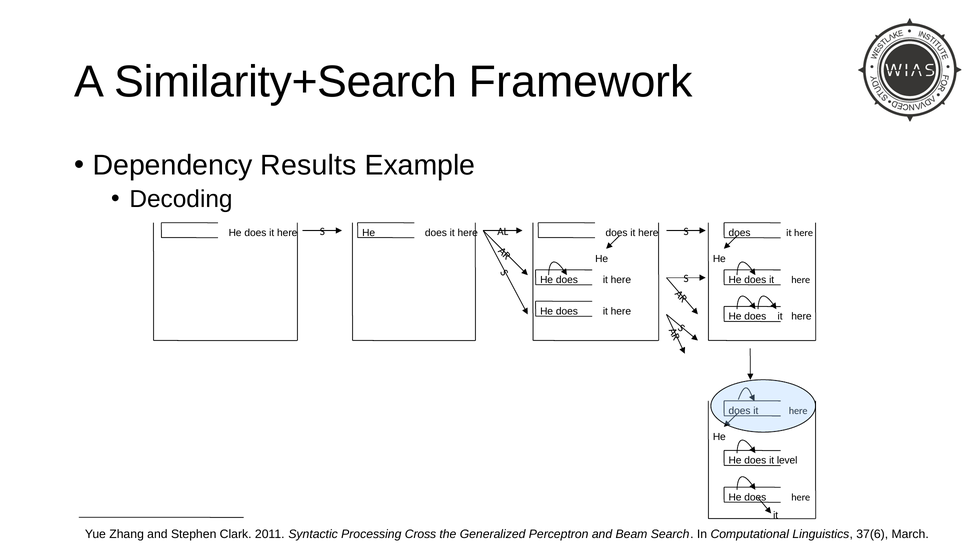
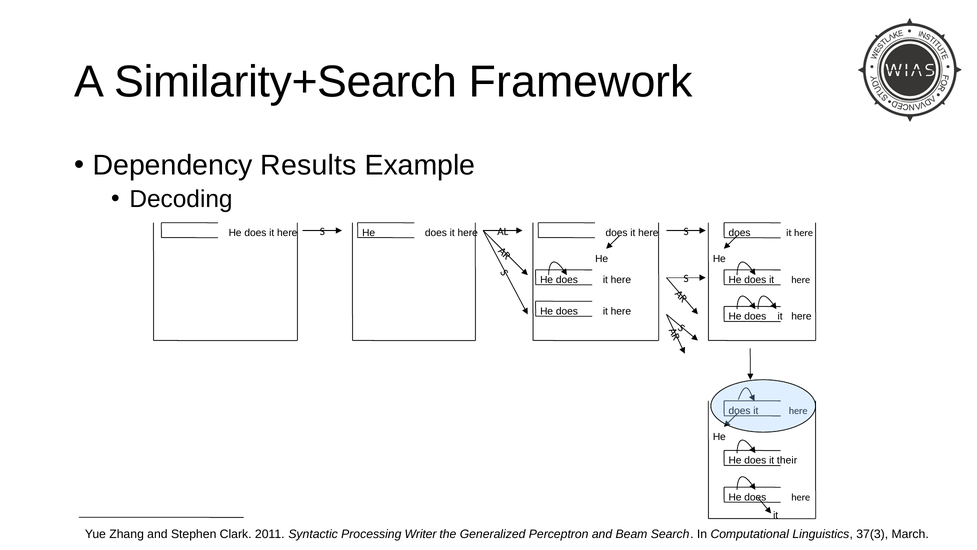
level: level -> their
Cross: Cross -> Writer
37(6: 37(6 -> 37(3
